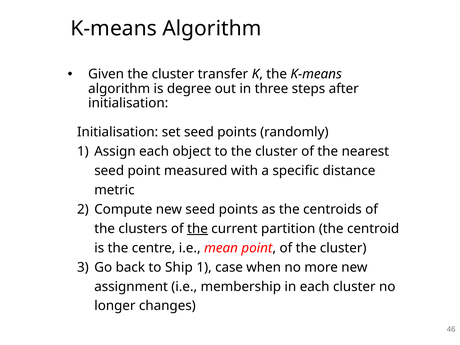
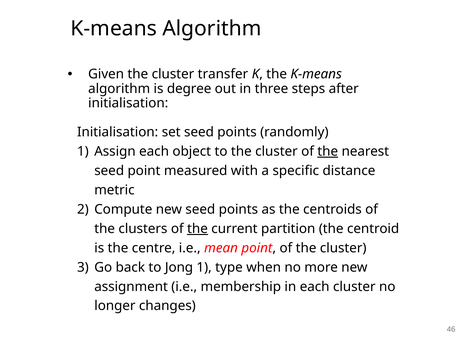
the at (328, 151) underline: none -> present
Ship: Ship -> Jong
case: case -> type
